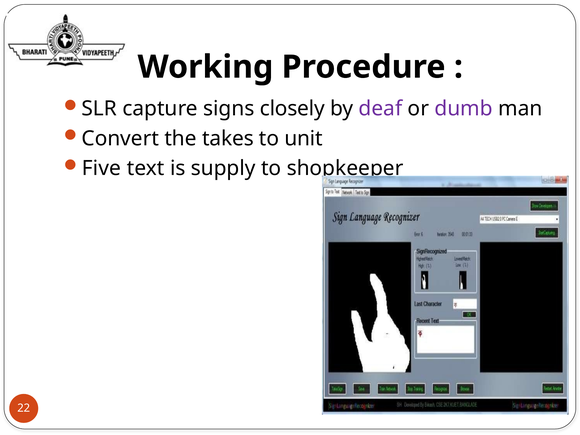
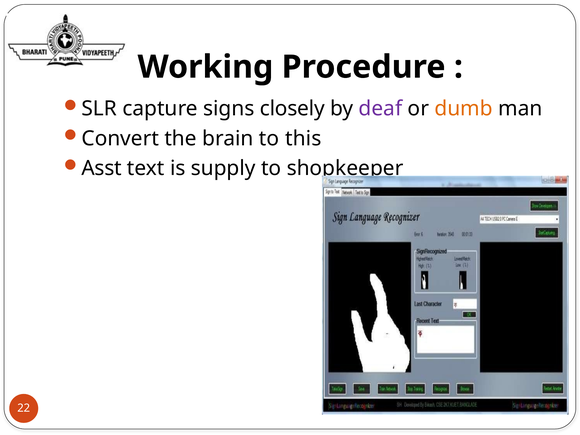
dumb colour: purple -> orange
takes: takes -> brain
unit: unit -> this
Five: Five -> Asst
